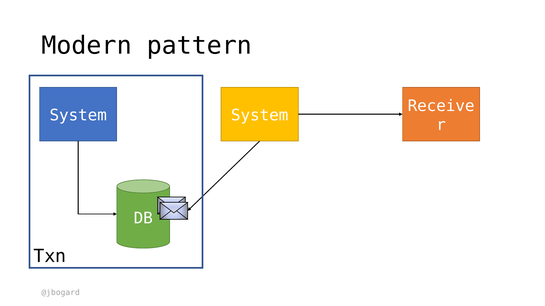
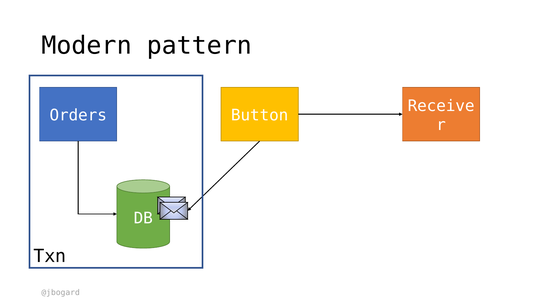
System at (78, 116): System -> Orders
System at (260, 116): System -> Button
